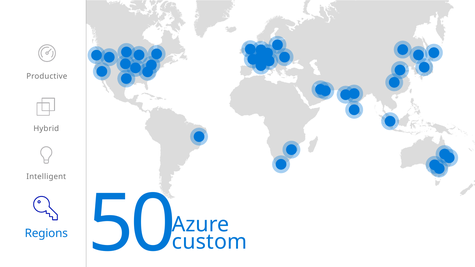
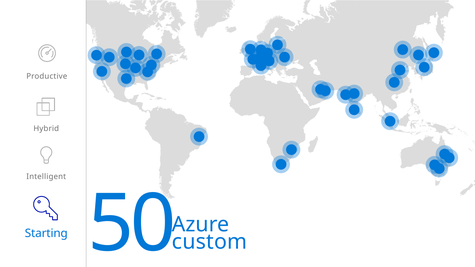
Regions: Regions -> Starting
